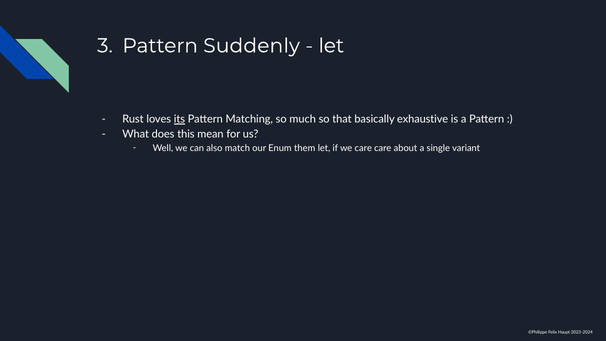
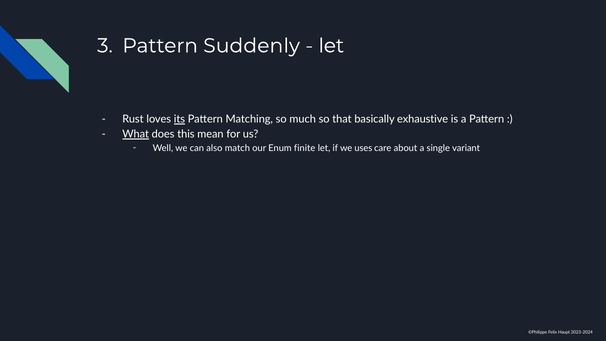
What underline: none -> present
them: them -> finite
we care: care -> uses
